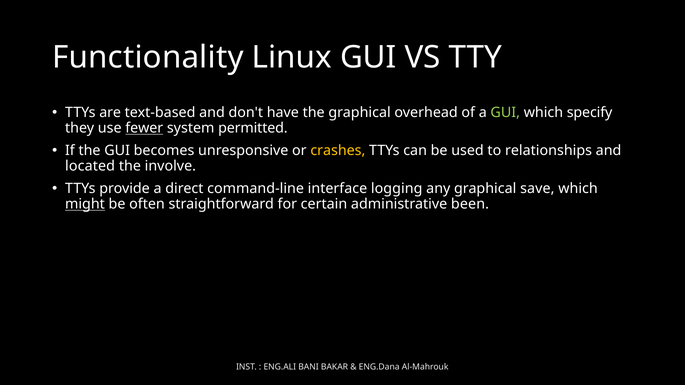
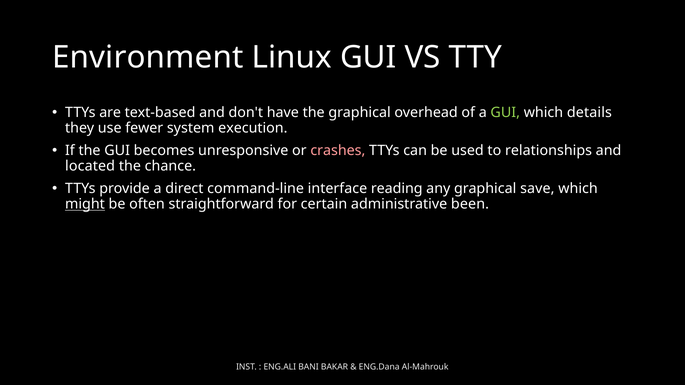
Functionality: Functionality -> Environment
specify: specify -> details
fewer underline: present -> none
permitted: permitted -> execution
crashes colour: yellow -> pink
involve: involve -> chance
logging: logging -> reading
